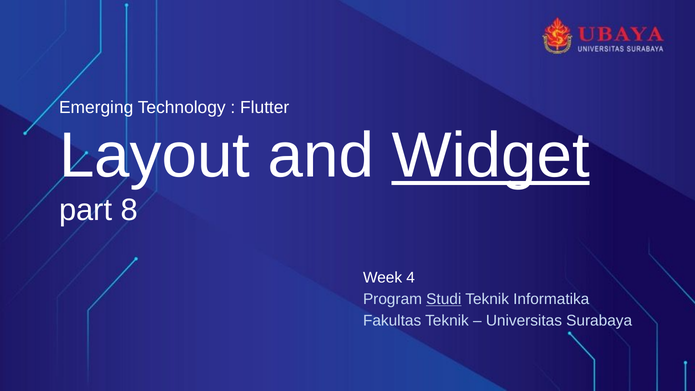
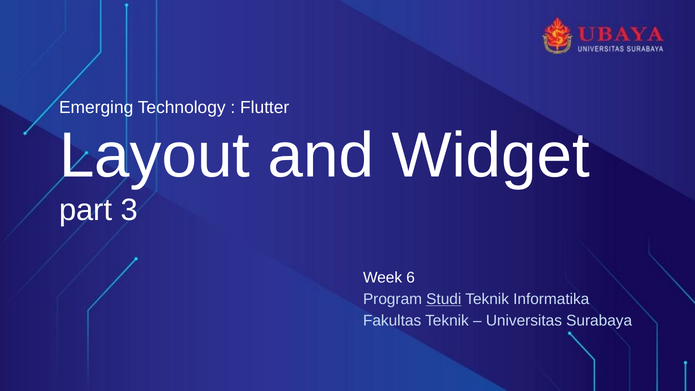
Widget underline: present -> none
8: 8 -> 3
4: 4 -> 6
